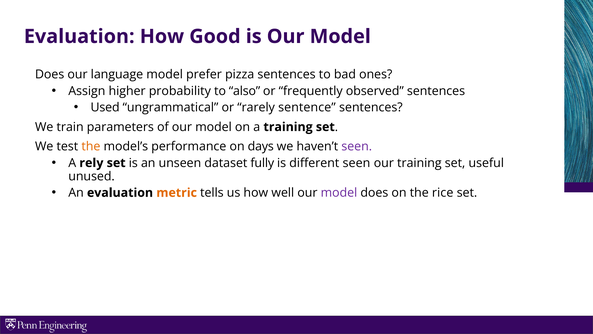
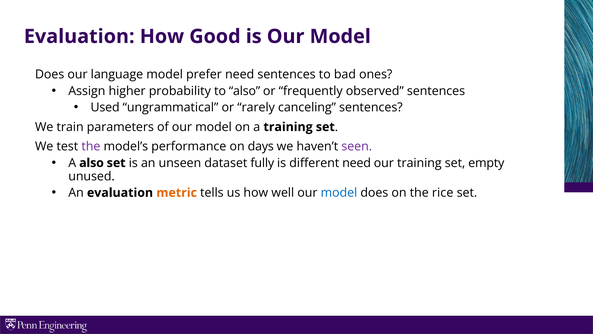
prefer pizza: pizza -> need
sentence: sentence -> canceling
the at (91, 146) colour: orange -> purple
A rely: rely -> also
different seen: seen -> need
useful: useful -> empty
model at (339, 193) colour: purple -> blue
